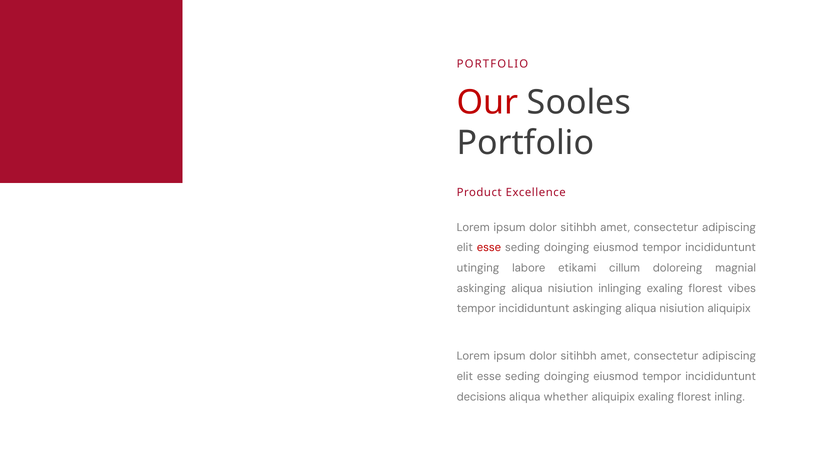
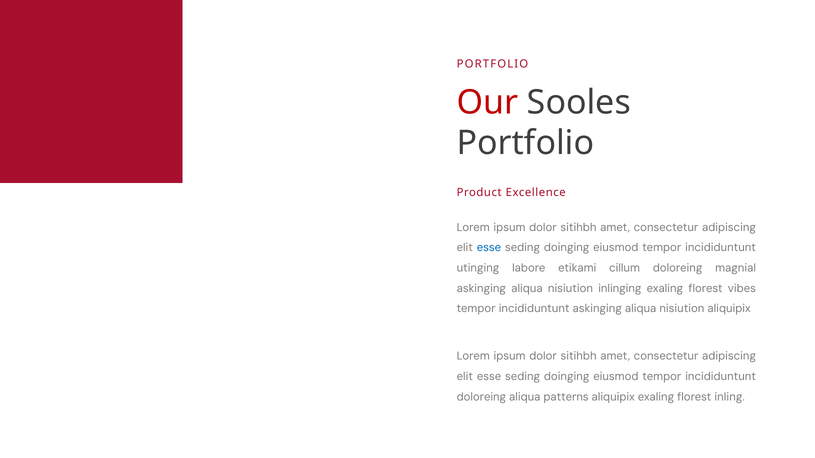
esse at (489, 248) colour: red -> blue
decisions at (481, 397): decisions -> doloreing
whether: whether -> patterns
